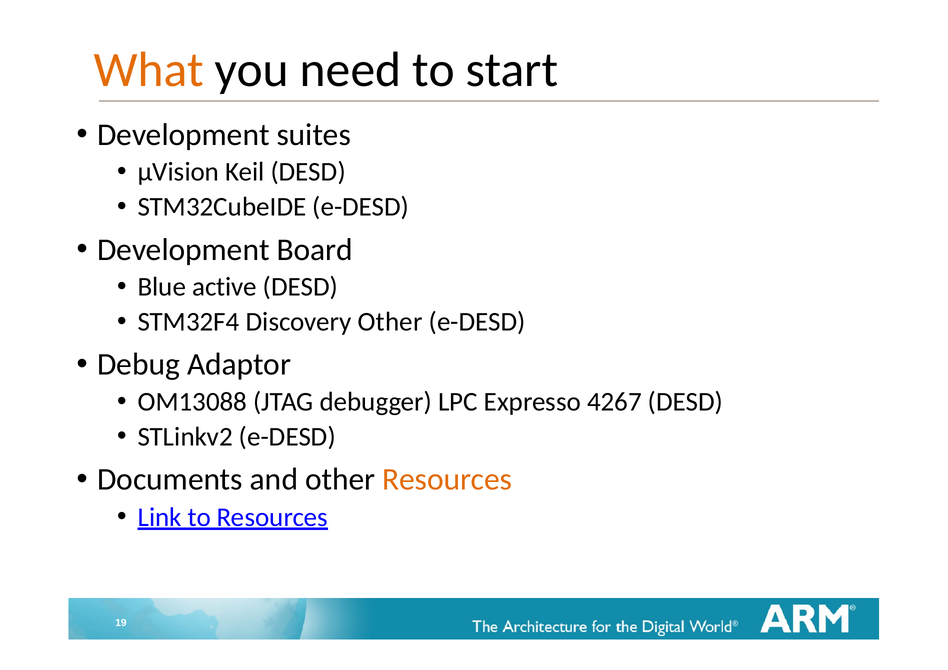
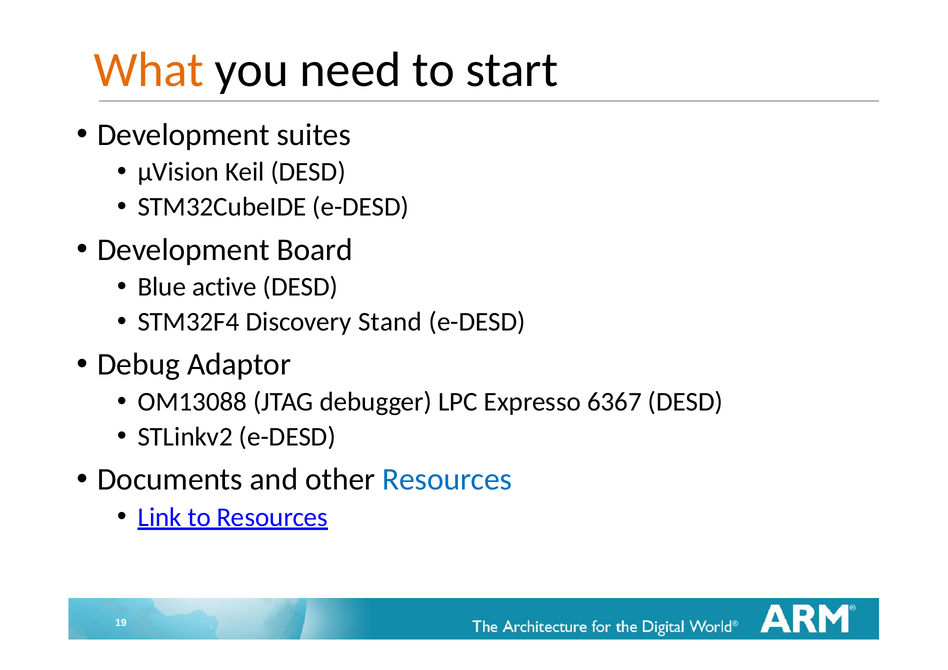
Discovery Other: Other -> Stand
4267: 4267 -> 6367
Resources at (447, 479) colour: orange -> blue
